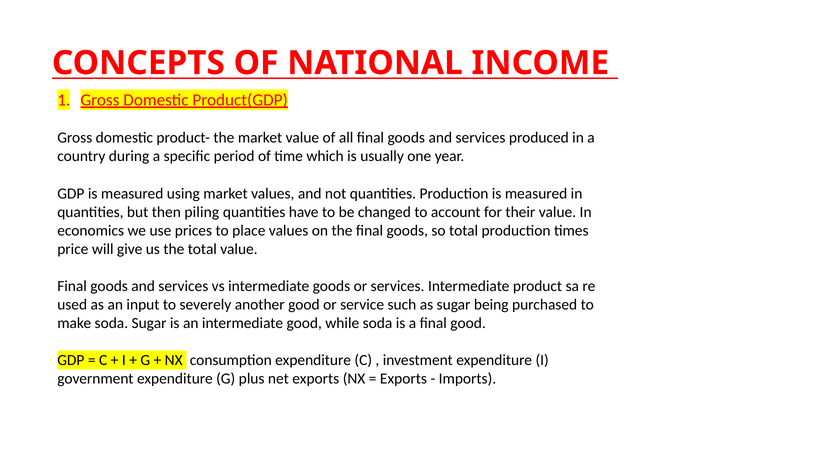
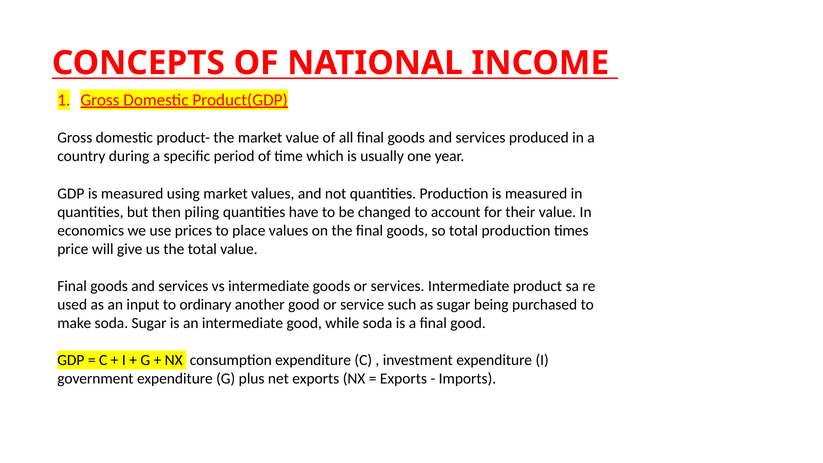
severely: severely -> ordinary
